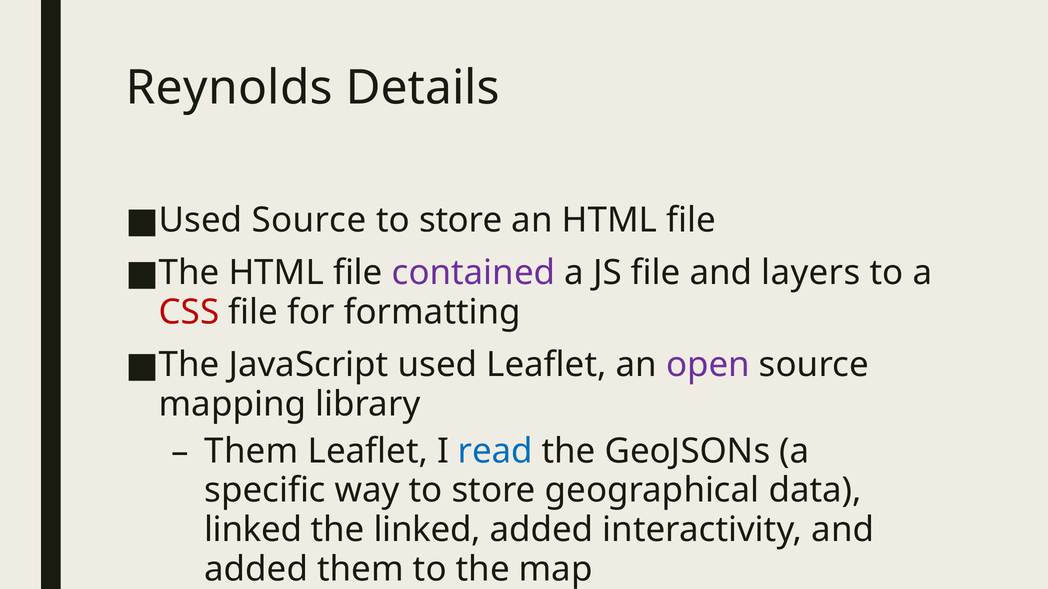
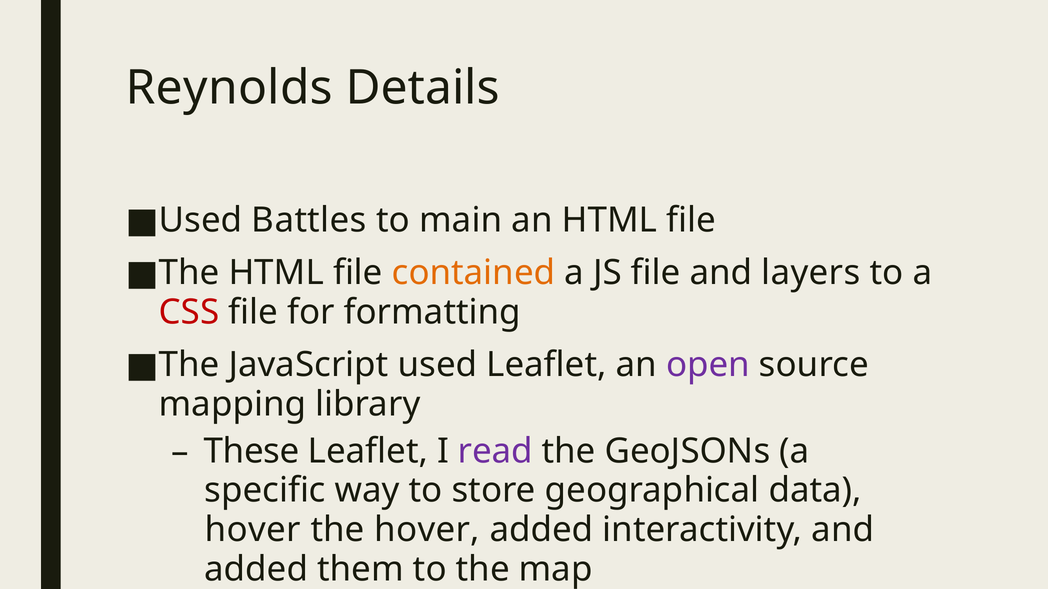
Used Source: Source -> Battles
store at (461, 220): store -> main
contained colour: purple -> orange
Them at (251, 451): Them -> These
read colour: blue -> purple
linked at (253, 530): linked -> hover
the linked: linked -> hover
